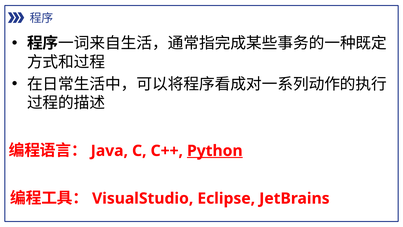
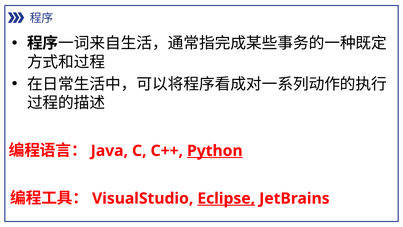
Eclipse underline: none -> present
